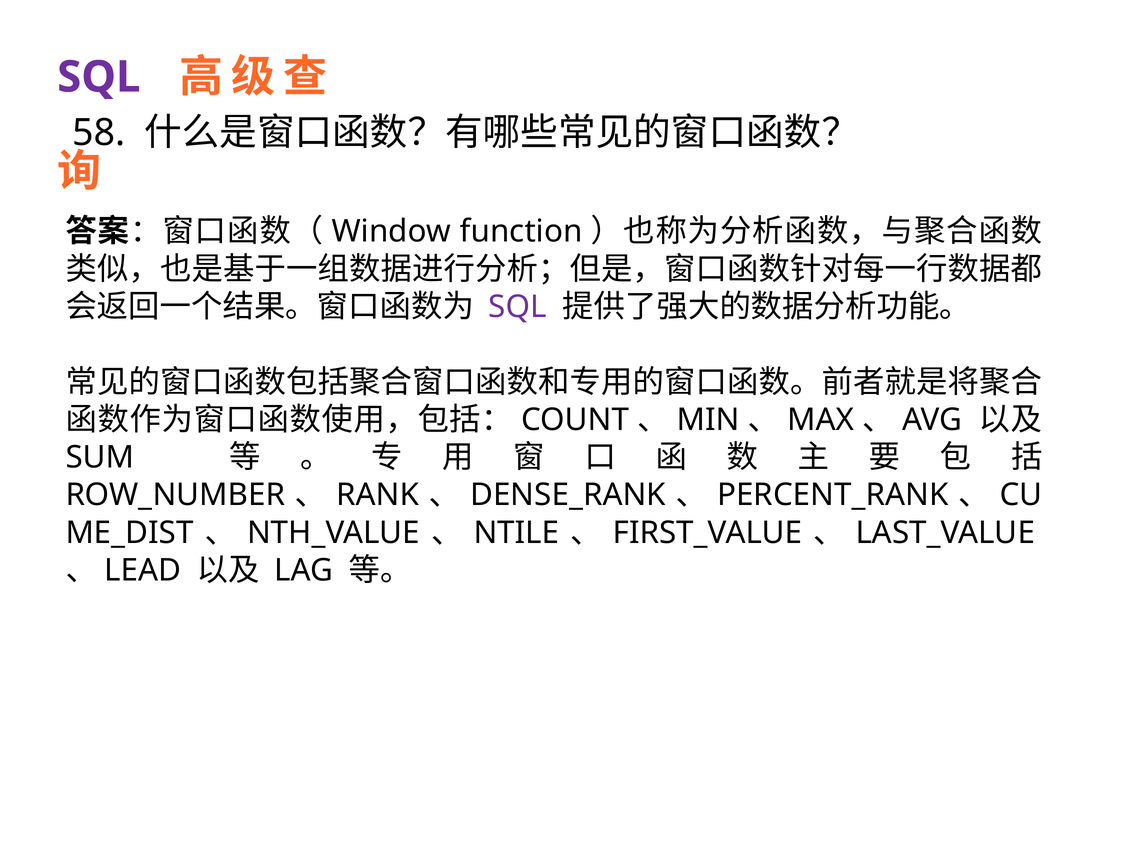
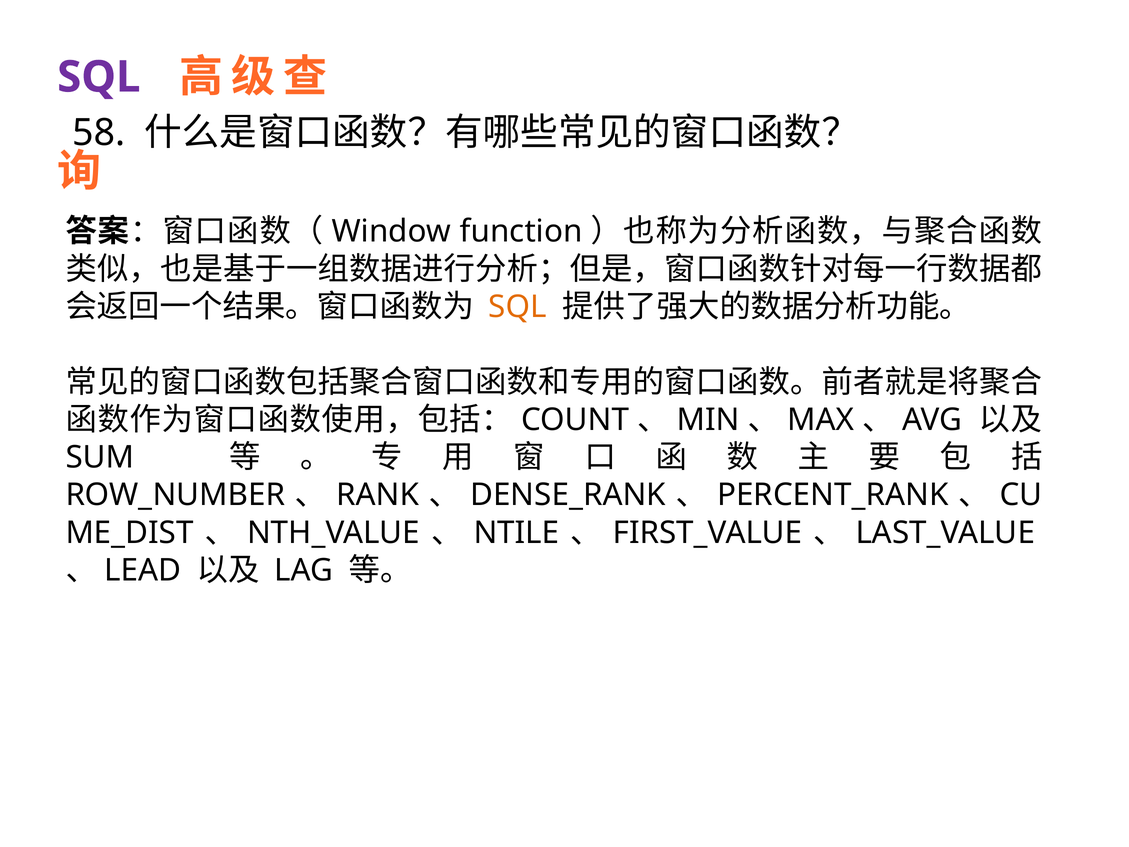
SQL at (518, 307) colour: purple -> orange
